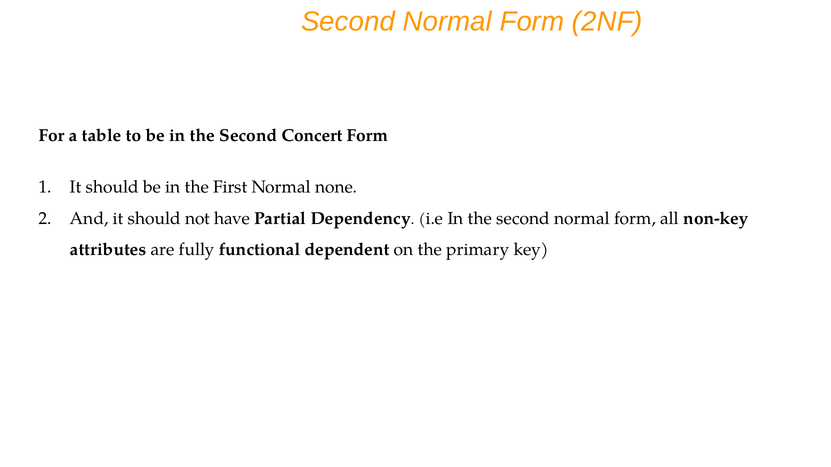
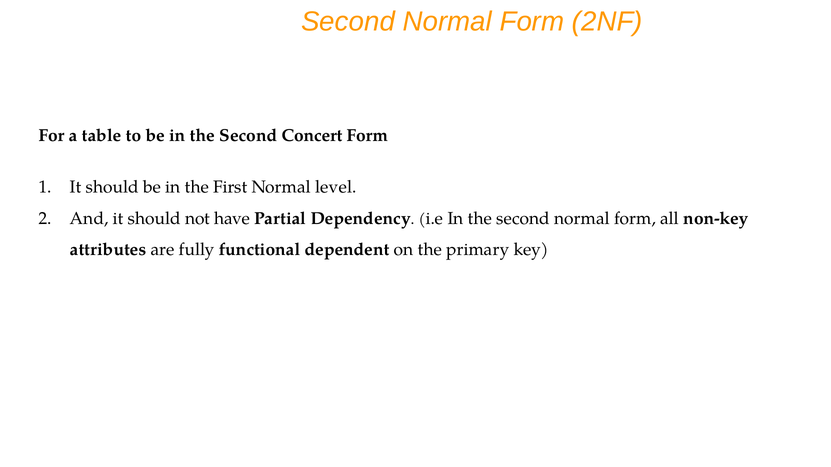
none: none -> level
